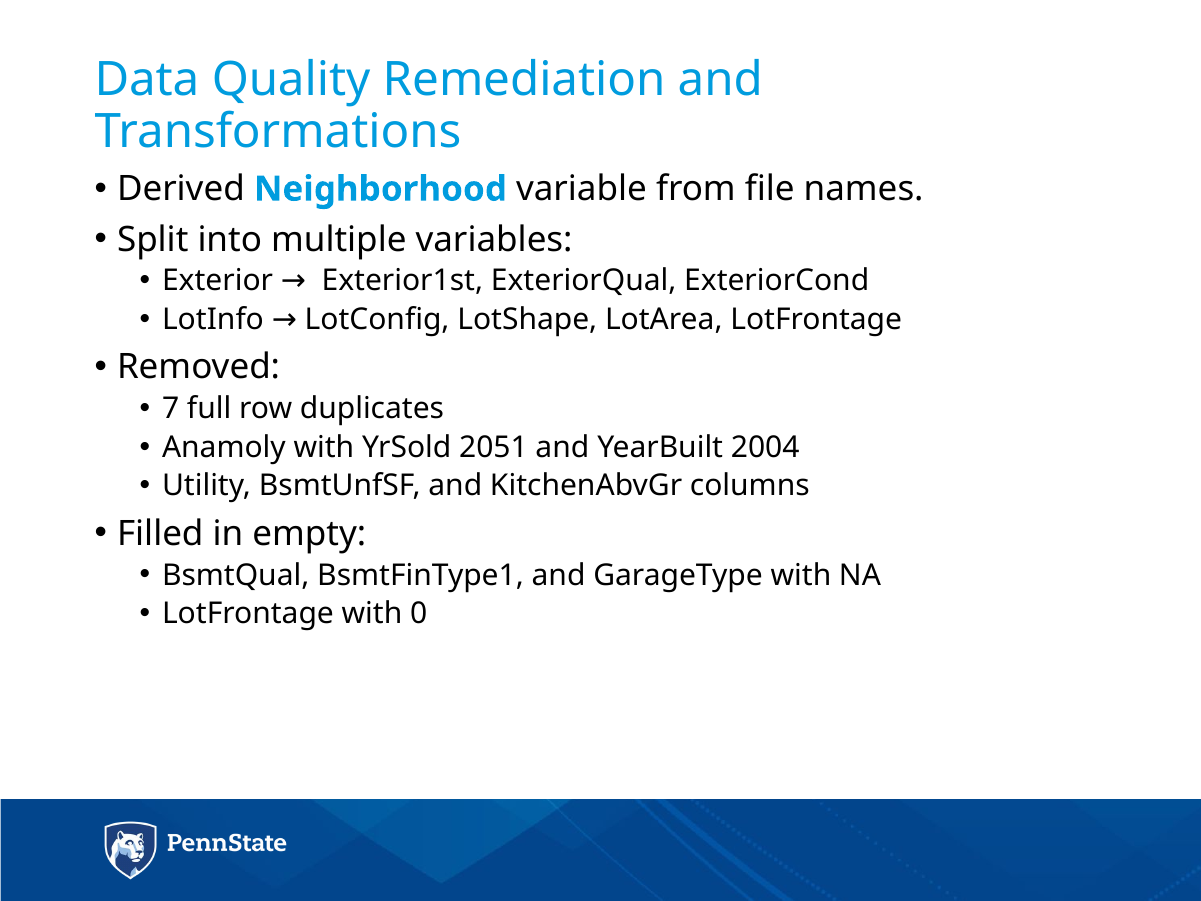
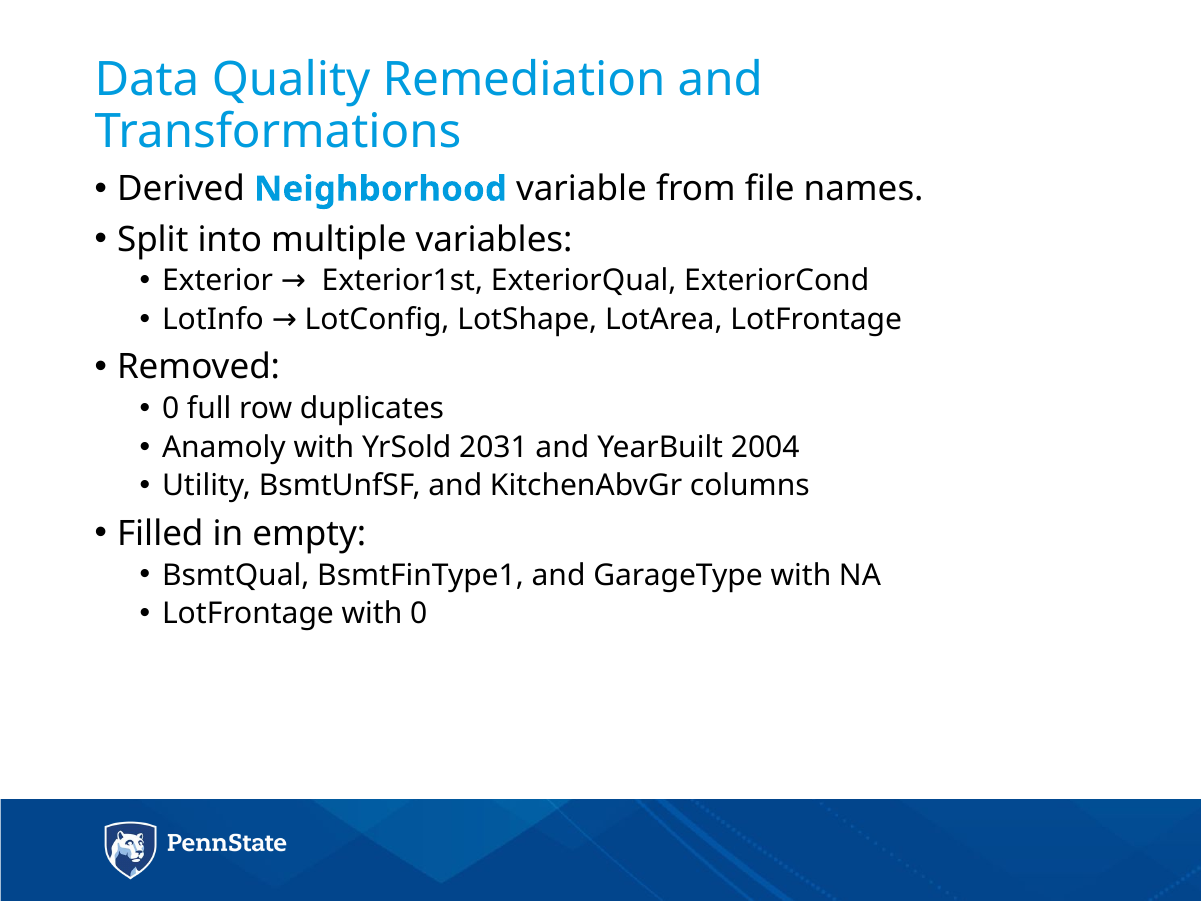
7 at (171, 409): 7 -> 0
2051: 2051 -> 2031
